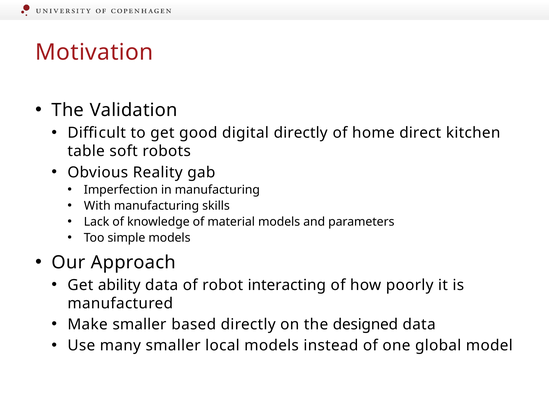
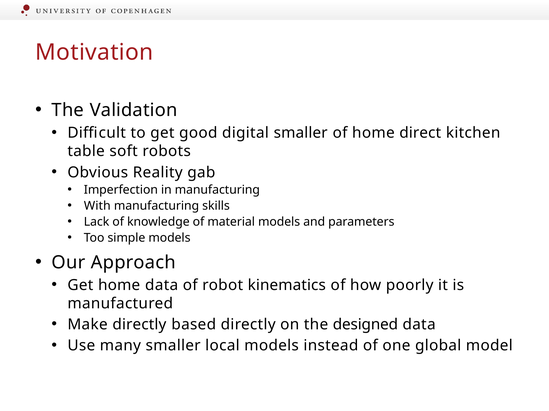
digital directly: directly -> smaller
Get ability: ability -> home
interacting: interacting -> kinematics
Make smaller: smaller -> directly
